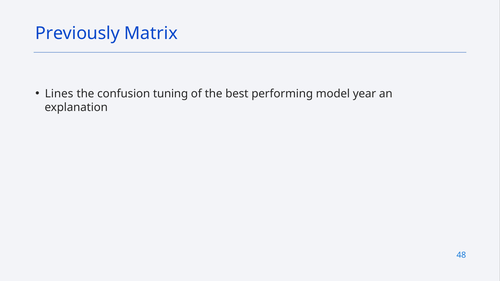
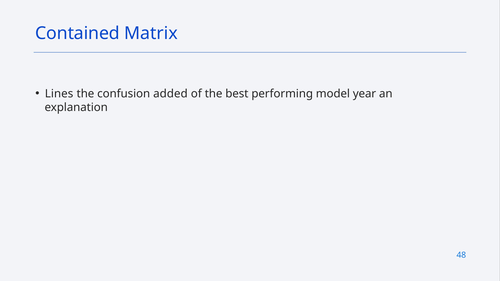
Previously: Previously -> Contained
tuning: tuning -> added
